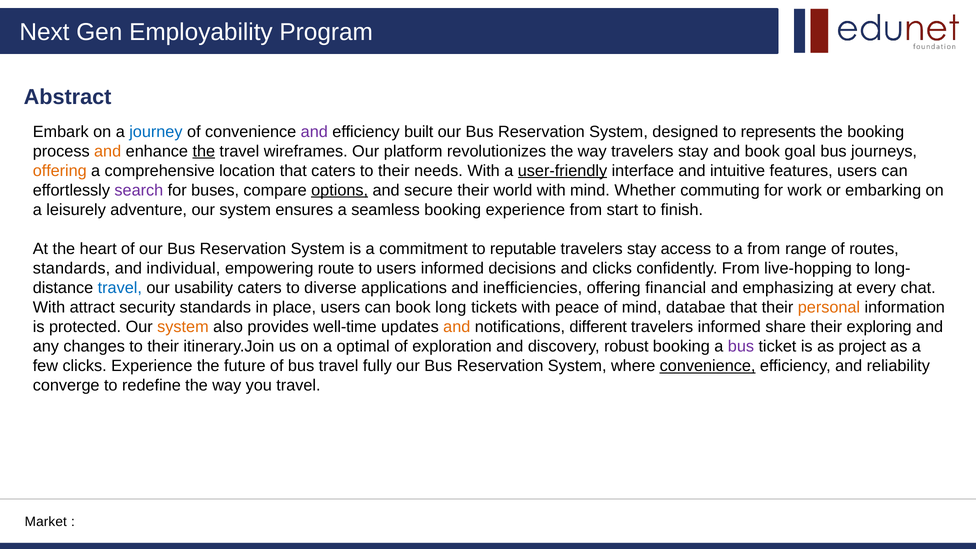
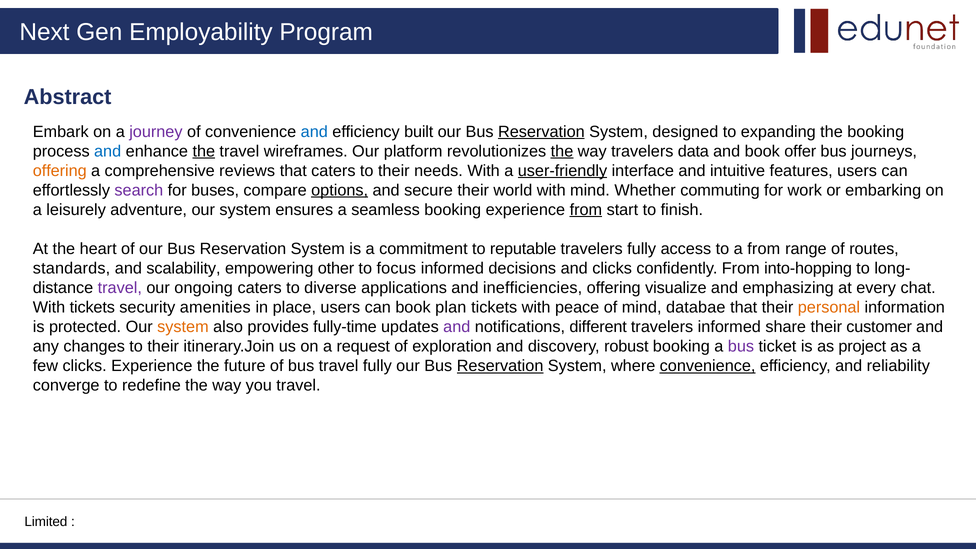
journey colour: blue -> purple
and at (314, 132) colour: purple -> blue
Reservation at (541, 132) underline: none -> present
represents: represents -> expanding
and at (108, 151) colour: orange -> blue
the at (562, 151) underline: none -> present
way travelers stay: stay -> data
goal: goal -> offer
location: location -> reviews
from at (586, 210) underline: none -> present
stay at (642, 249): stay -> fully
individual: individual -> scalability
route: route -> other
to users: users -> focus
live-hopping: live-hopping -> into-hopping
travel at (120, 288) colour: blue -> purple
usability: usability -> ongoing
financial: financial -> visualize
With attract: attract -> tickets
security standards: standards -> amenities
long: long -> plan
well-time: well-time -> fully-time
and at (457, 327) colour: orange -> purple
exploring: exploring -> customer
optimal: optimal -> request
Reservation at (500, 366) underline: none -> present
Market: Market -> Limited
